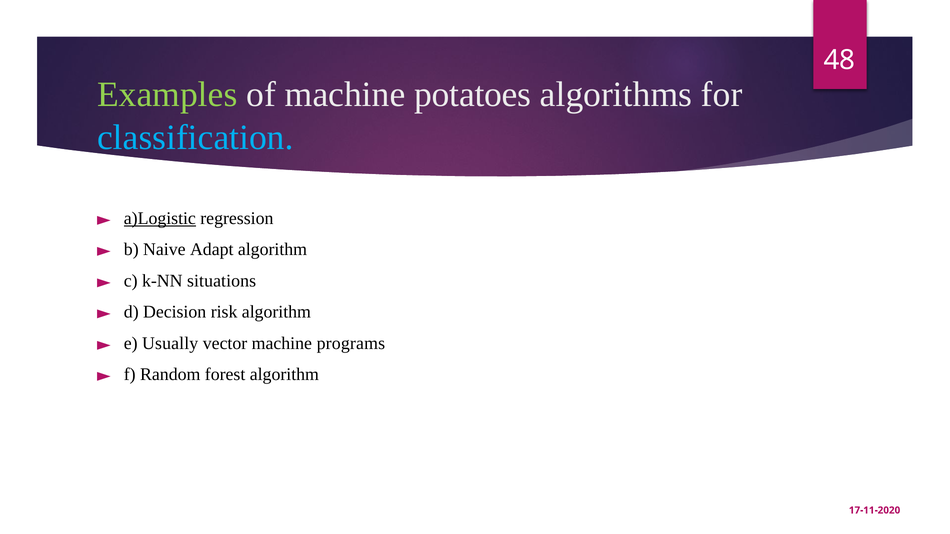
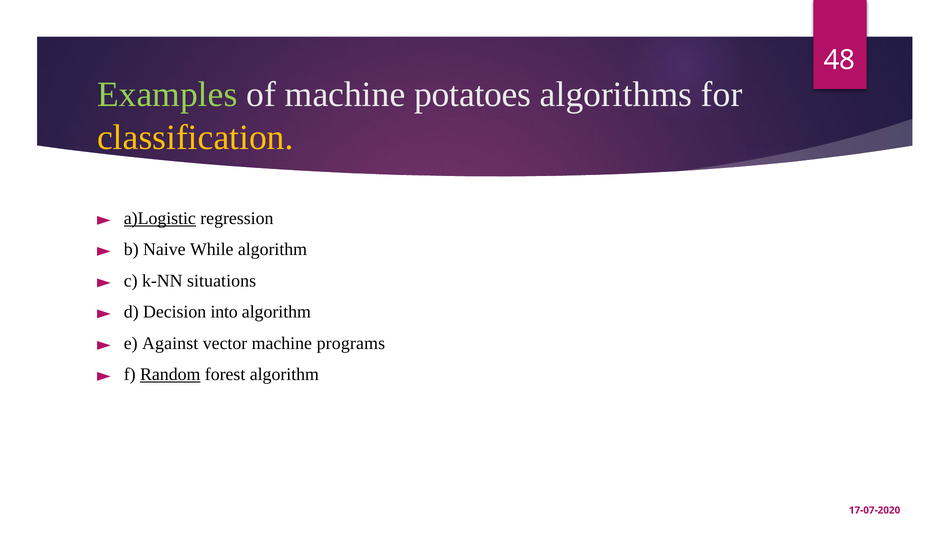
classification colour: light blue -> yellow
Adapt: Adapt -> While
risk: risk -> into
Usually: Usually -> Against
Random underline: none -> present
17-11-2020: 17-11-2020 -> 17-07-2020
